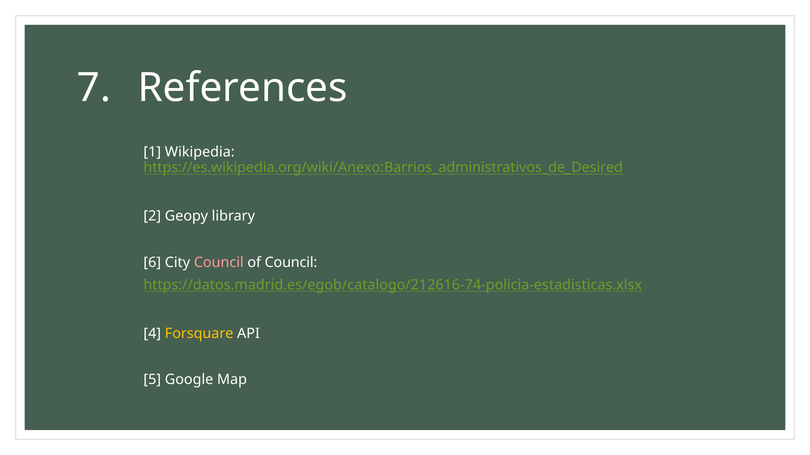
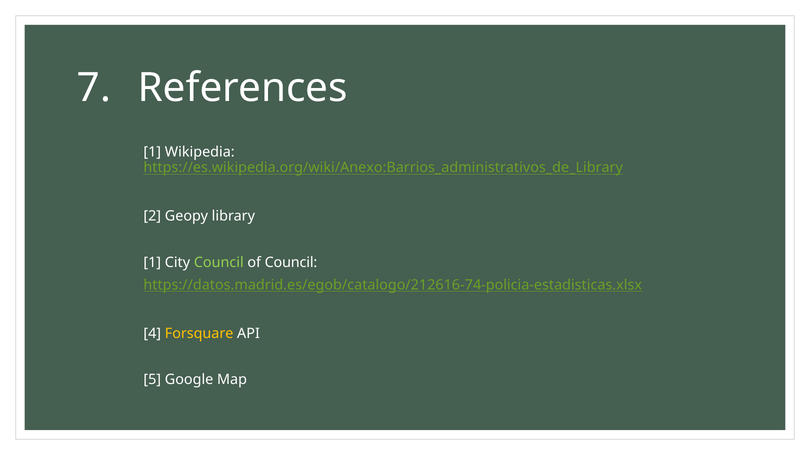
https://es.wikipedia.org/wiki/Anexo:Barrios_administrativos_de_Desired: https://es.wikipedia.org/wiki/Anexo:Barrios_administrativos_de_Desired -> https://es.wikipedia.org/wiki/Anexo:Barrios_administrativos_de_Library
6 at (152, 263): 6 -> 1
Council at (219, 263) colour: pink -> light green
